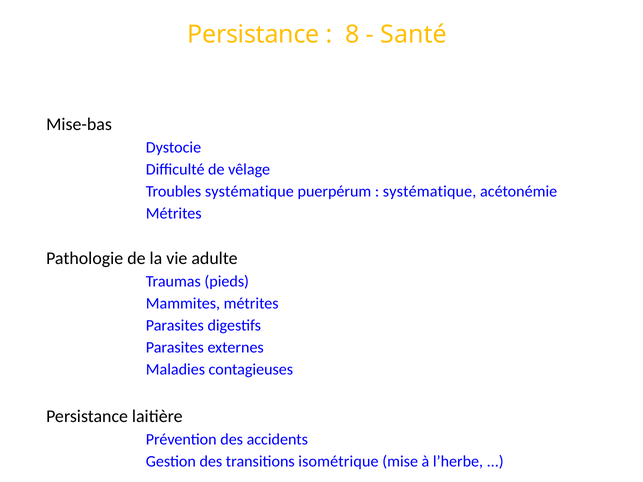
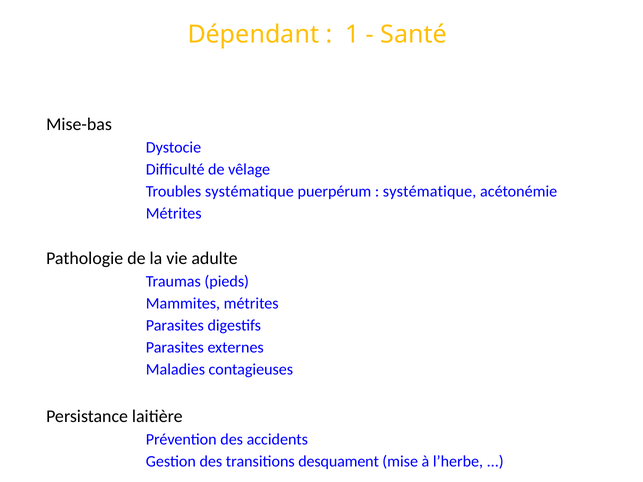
Persistance at (253, 35): Persistance -> Dépendant
8: 8 -> 1
isométrique: isométrique -> desquament
